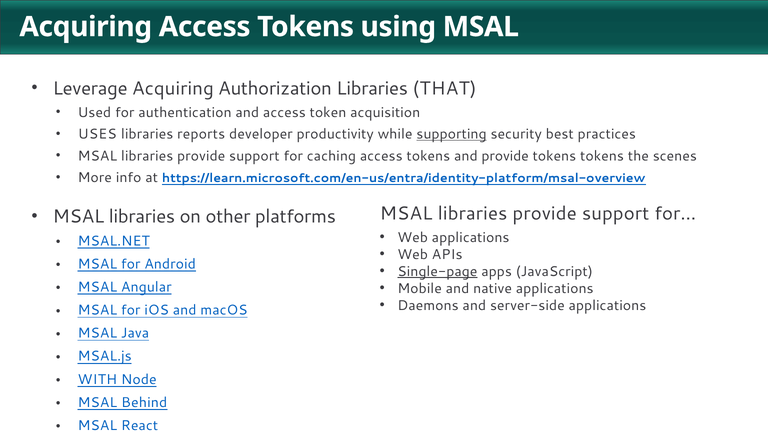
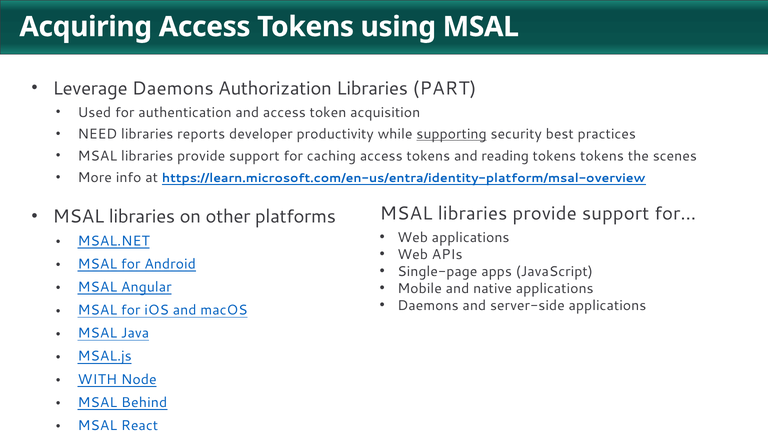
Leverage Acquiring: Acquiring -> Daemons
THAT: THAT -> PART
USES: USES -> NEED
and provide: provide -> reading
Single-page underline: present -> none
